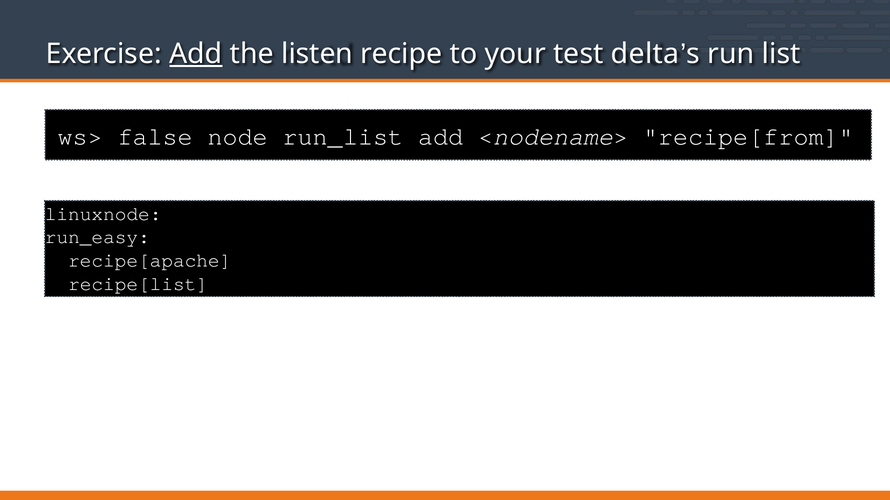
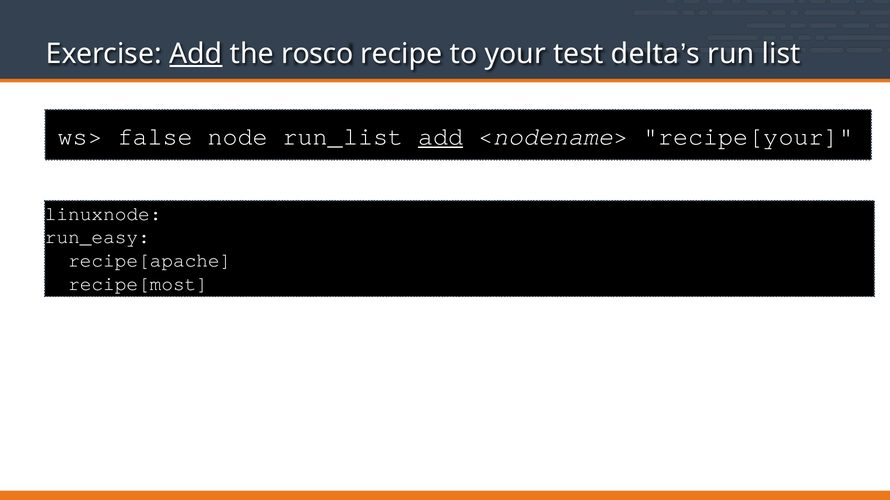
listen: listen -> rosco
add at (441, 137) underline: none -> present
recipe[from: recipe[from -> recipe[your
recipe[list: recipe[list -> recipe[most
